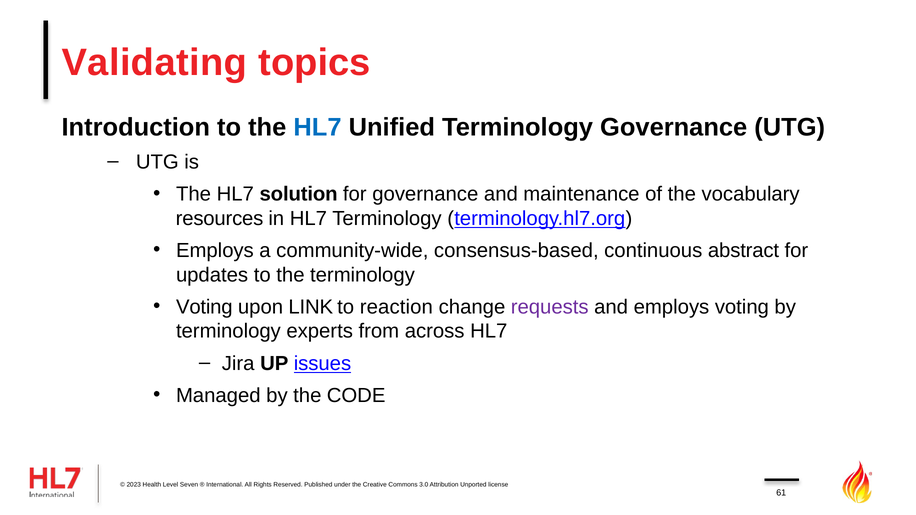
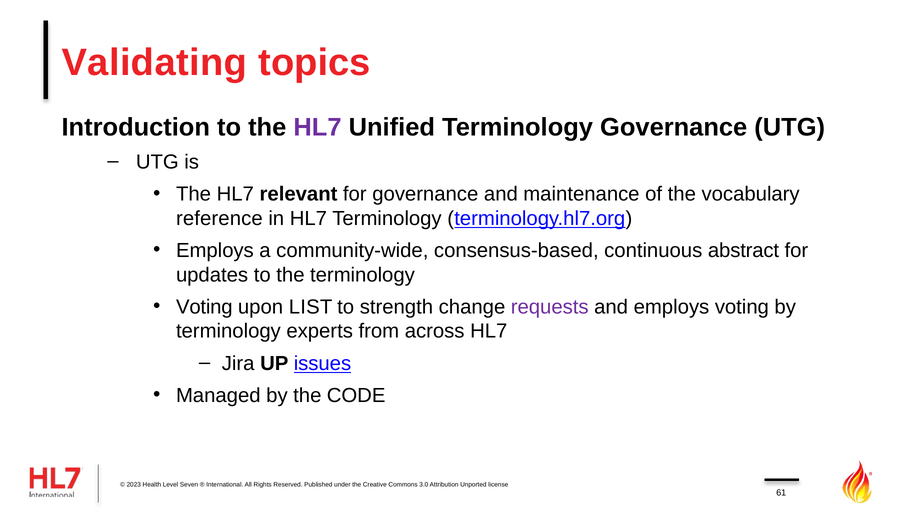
HL7 at (318, 127) colour: blue -> purple
solution: solution -> relevant
resources: resources -> reference
LINK: LINK -> LIST
reaction: reaction -> strength
